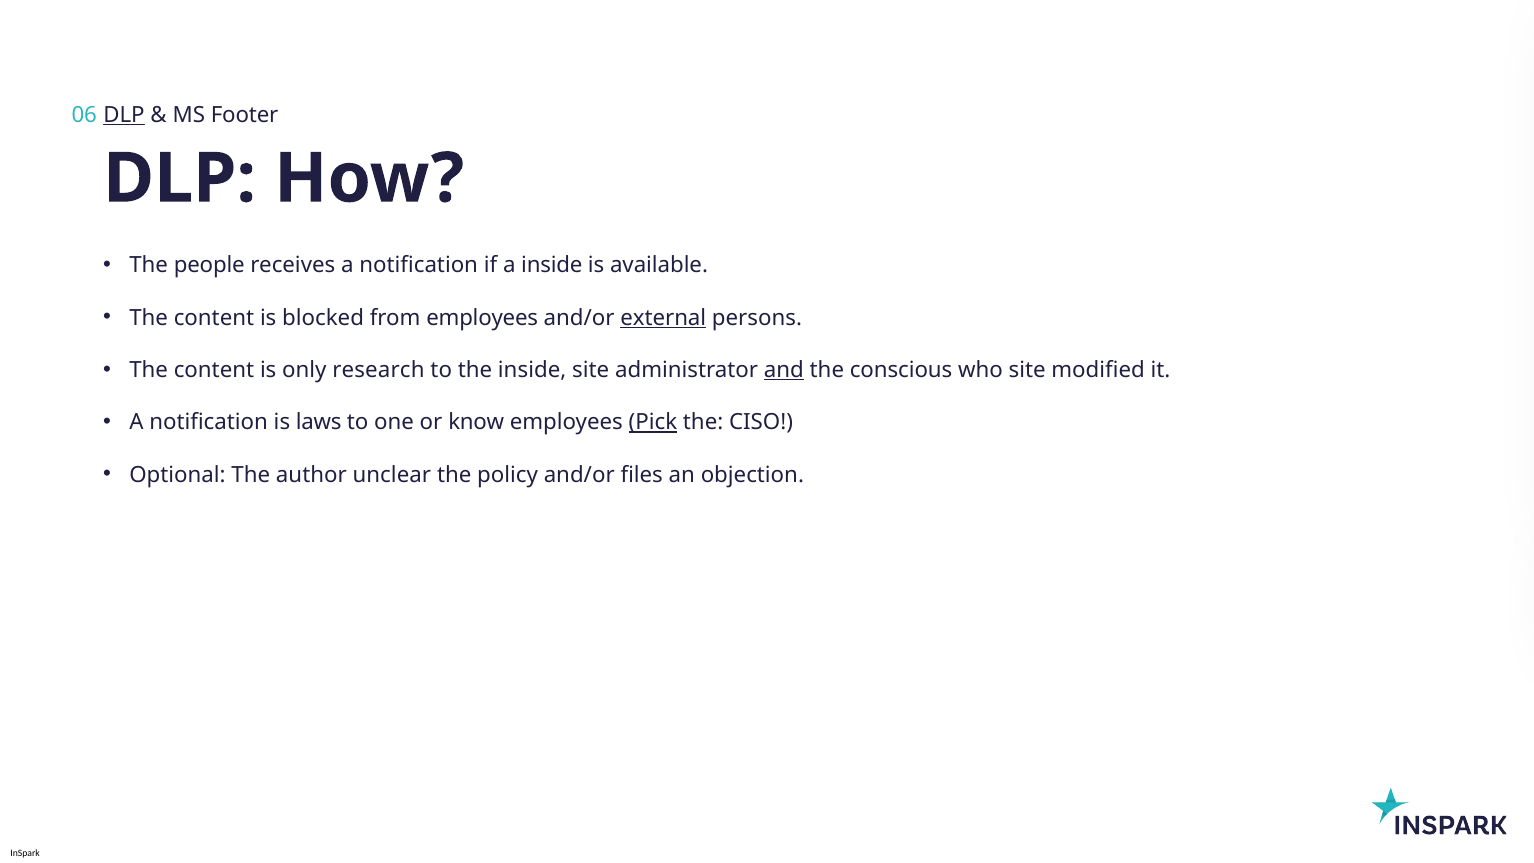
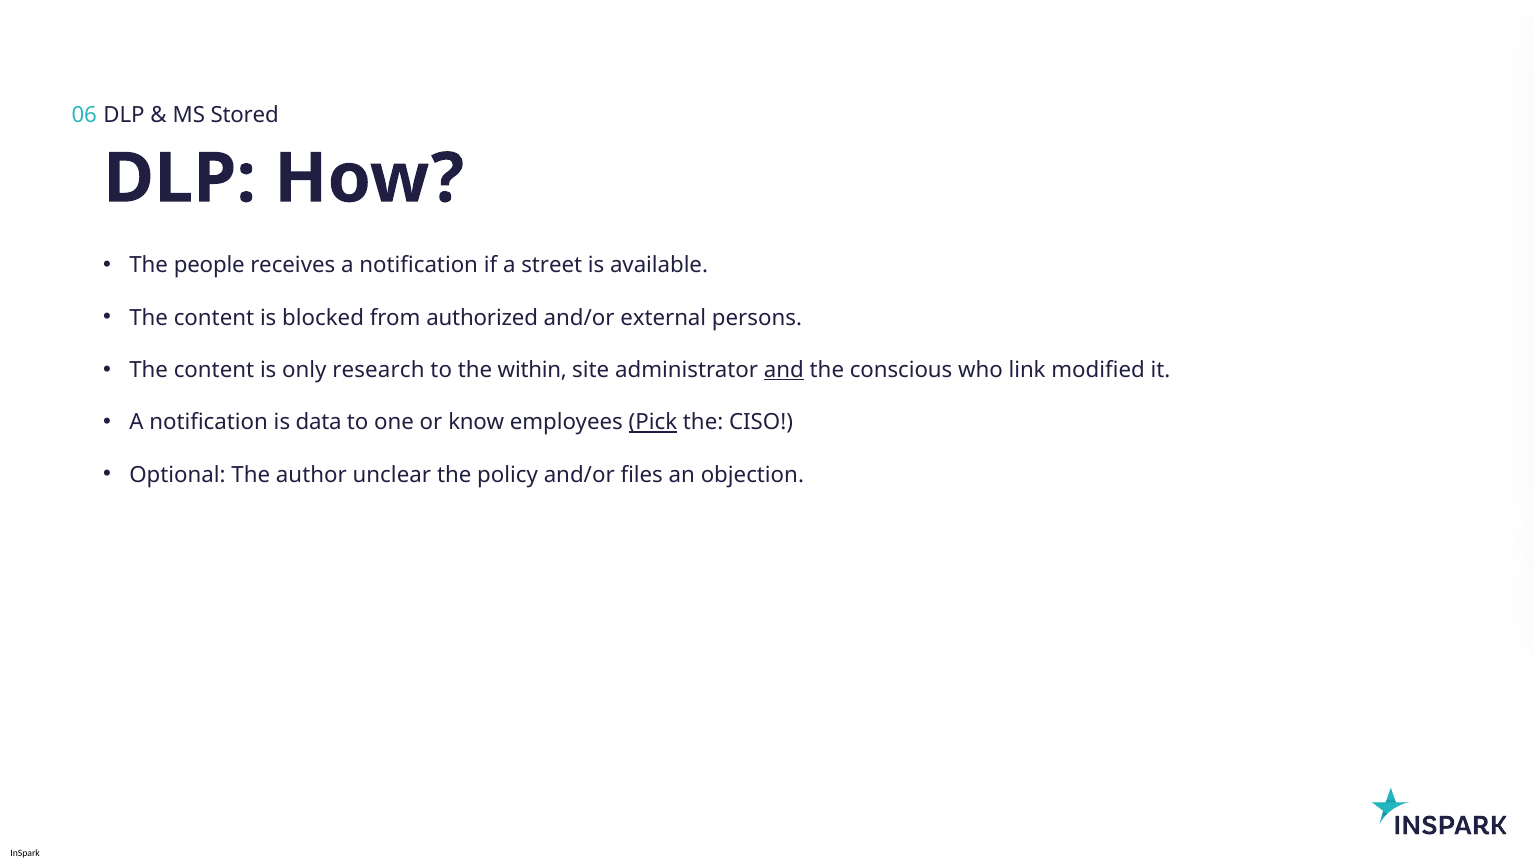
DLP at (124, 115) underline: present -> none
Footer: Footer -> Stored
a inside: inside -> street
from employees: employees -> authorized
external underline: present -> none
the inside: inside -> within
who site: site -> link
laws: laws -> data
